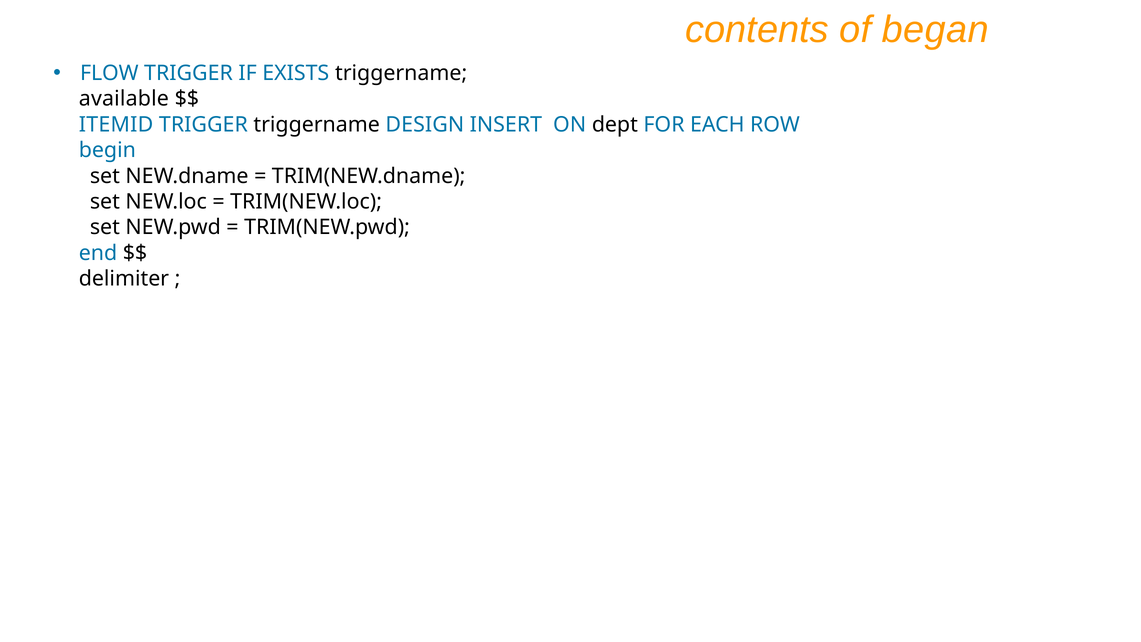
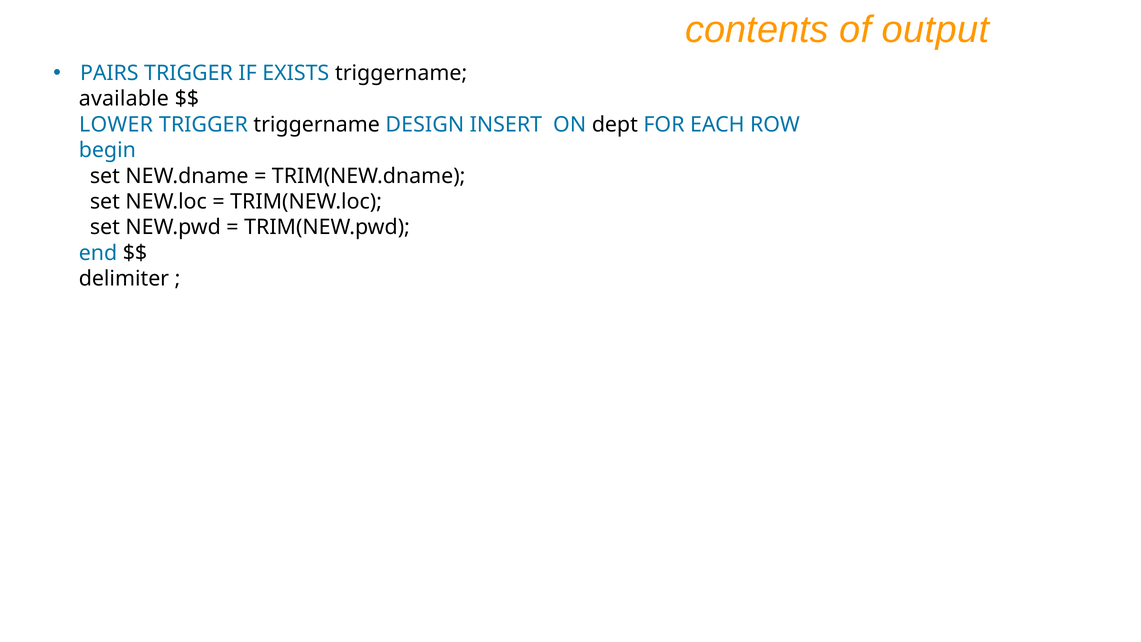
began: began -> output
FLOW: FLOW -> PAIRS
ITEMID: ITEMID -> LOWER
